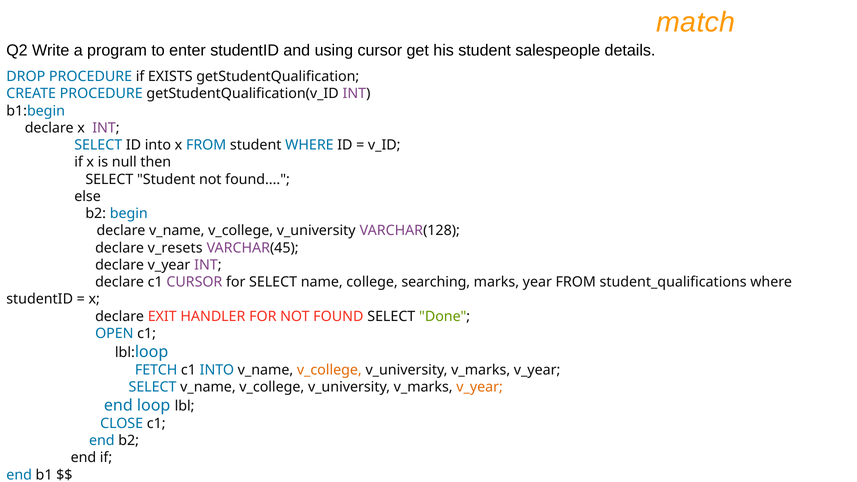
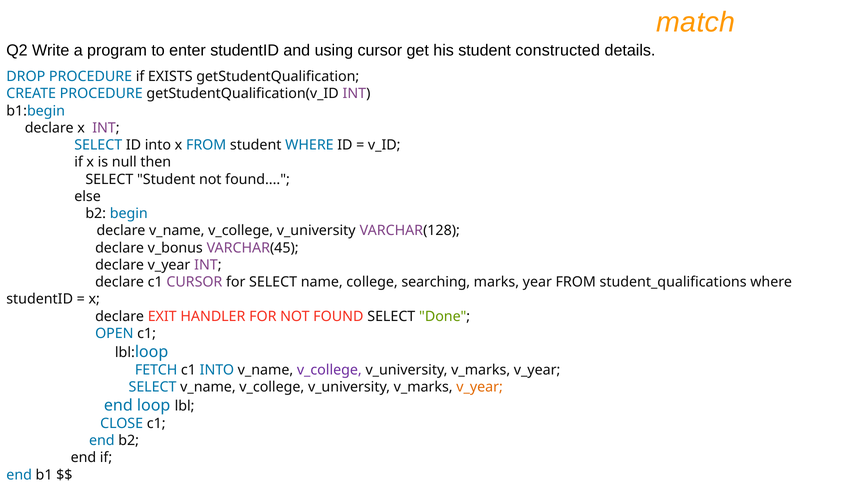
salespeople: salespeople -> constructed
v_resets: v_resets -> v_bonus
v_college at (329, 370) colour: orange -> purple
